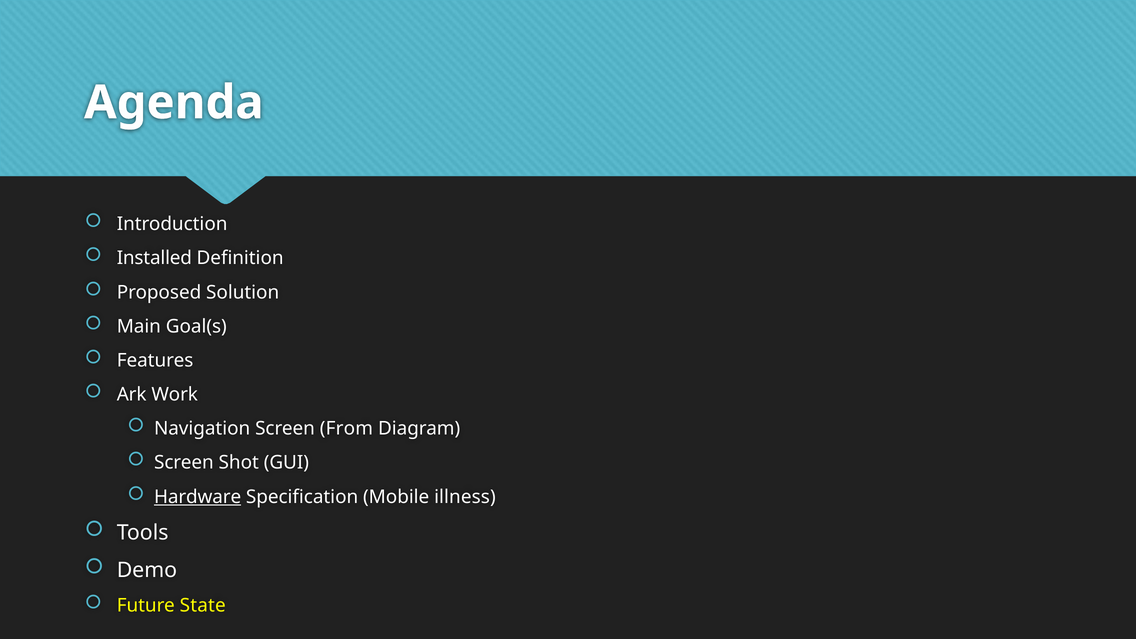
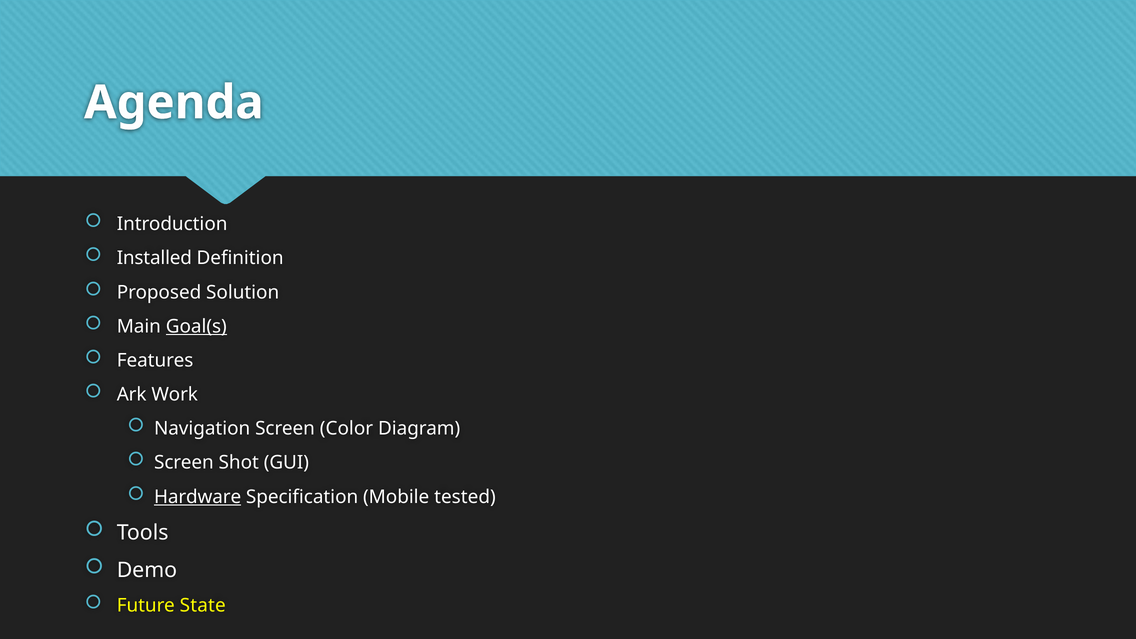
Goal(s underline: none -> present
From: From -> Color
illness: illness -> tested
